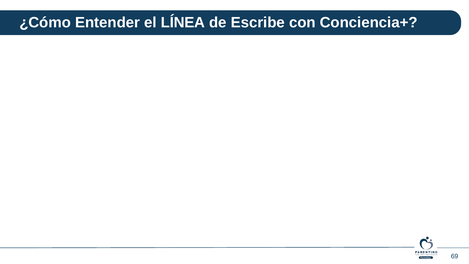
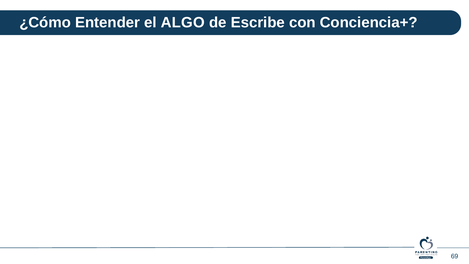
LÍNEA: LÍNEA -> ALGO
